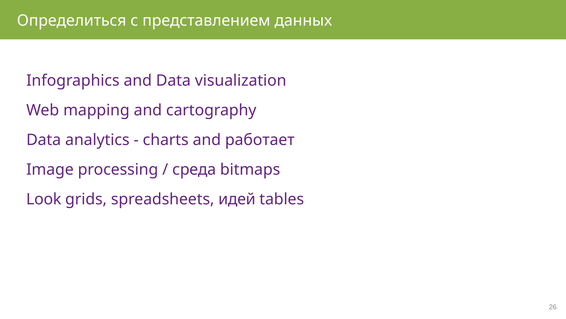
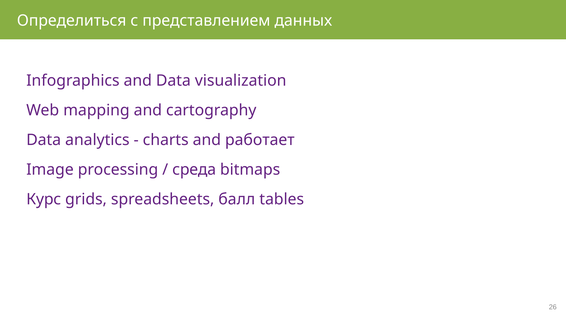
Look: Look -> Курс
идей: идей -> балл
